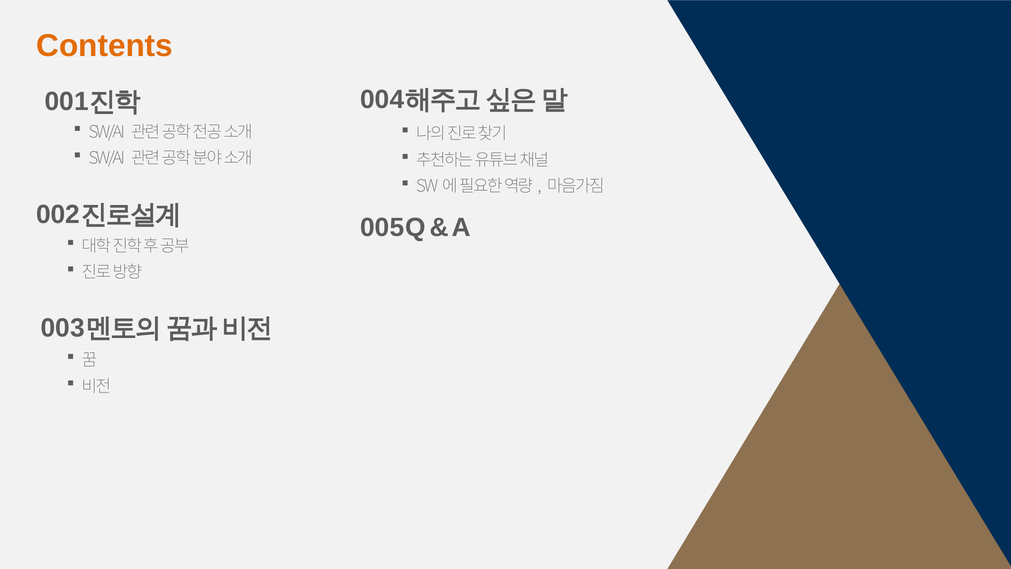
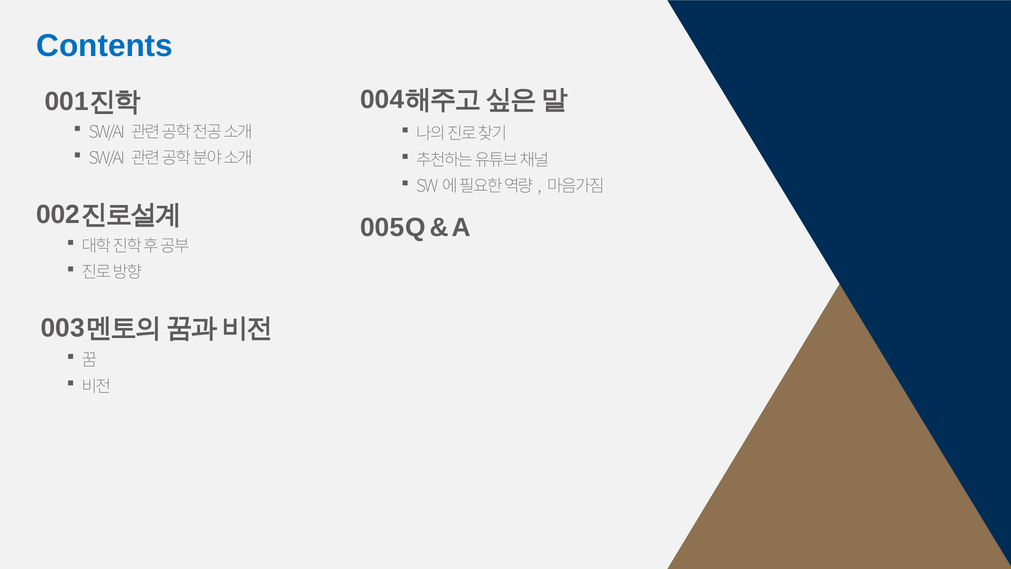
Contents colour: orange -> blue
